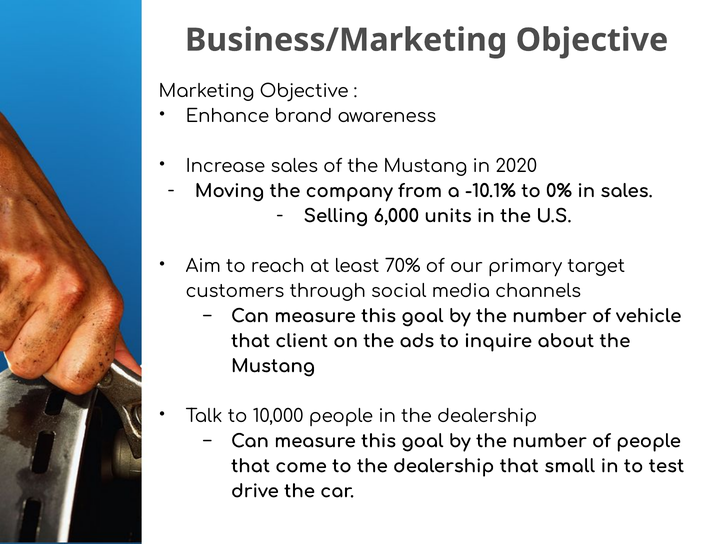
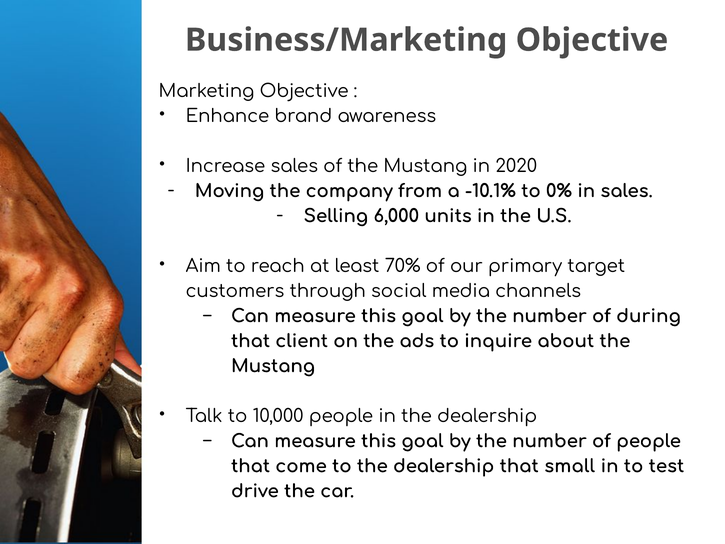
vehicle: vehicle -> during
